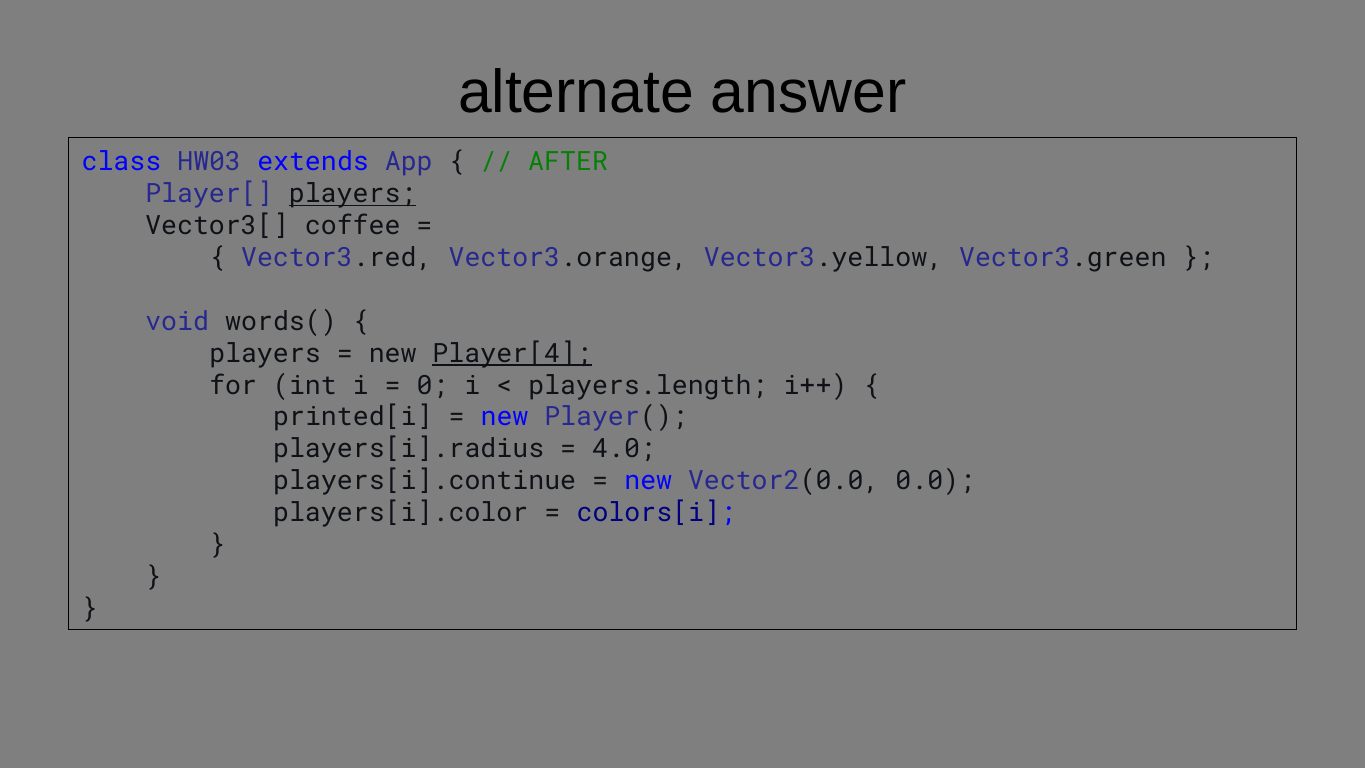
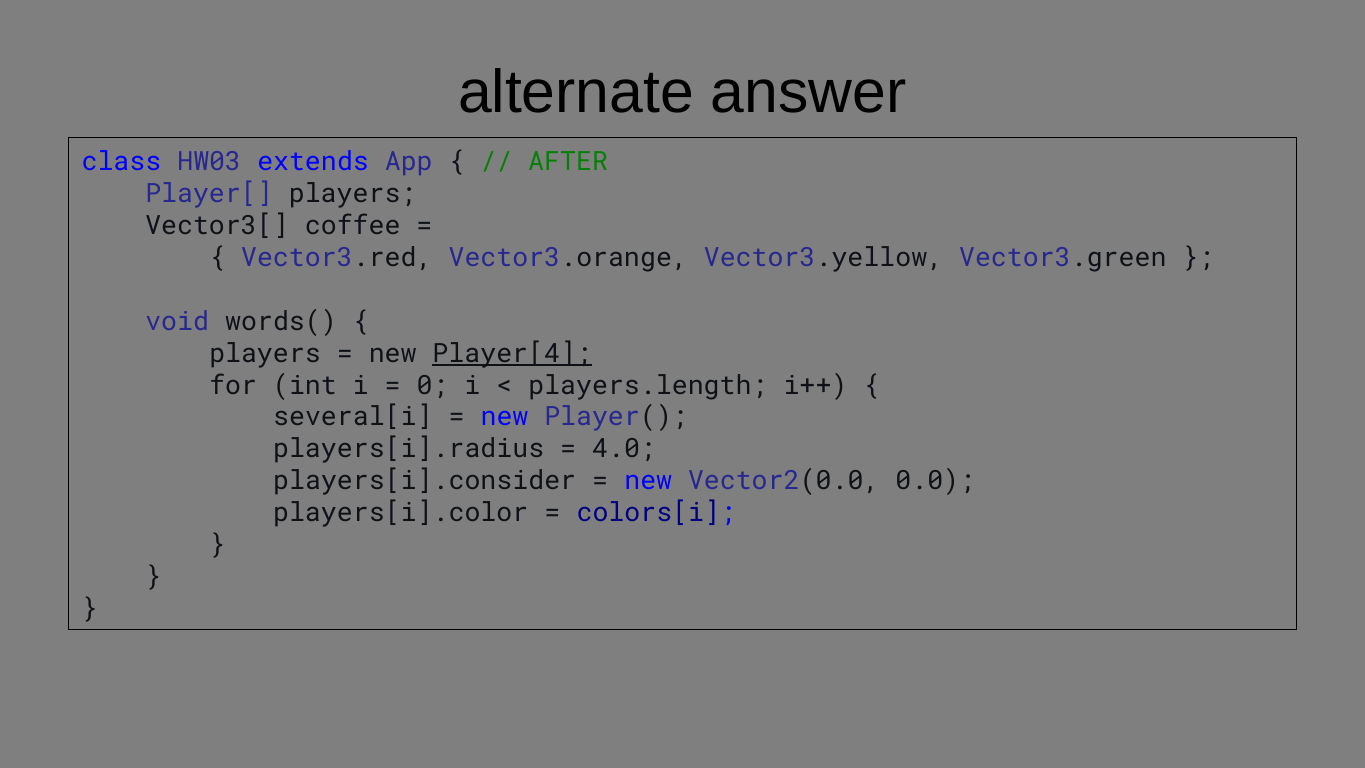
players at (353, 194) underline: present -> none
printed[i: printed[i -> several[i
players[i].continue: players[i].continue -> players[i].consider
